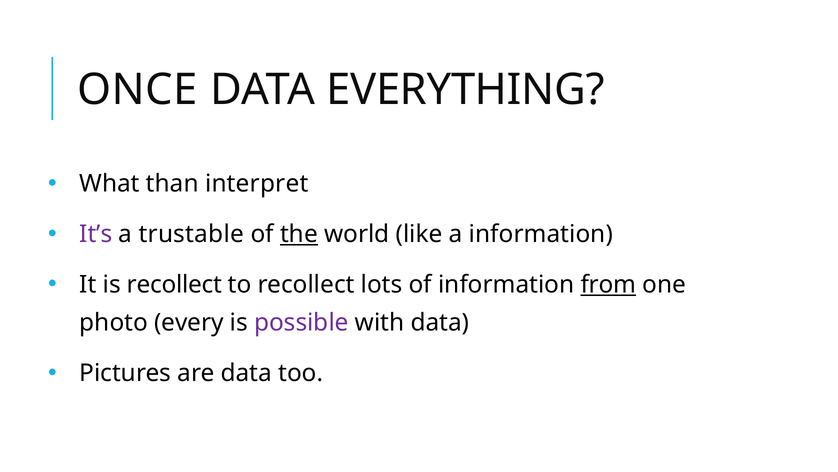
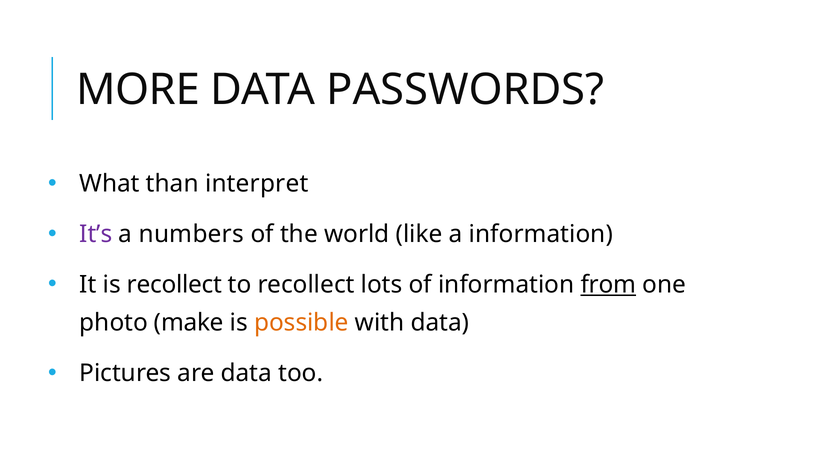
ONCE: ONCE -> MORE
EVERYTHING: EVERYTHING -> PASSWORDS
trustable: trustable -> numbers
the underline: present -> none
every: every -> make
possible colour: purple -> orange
